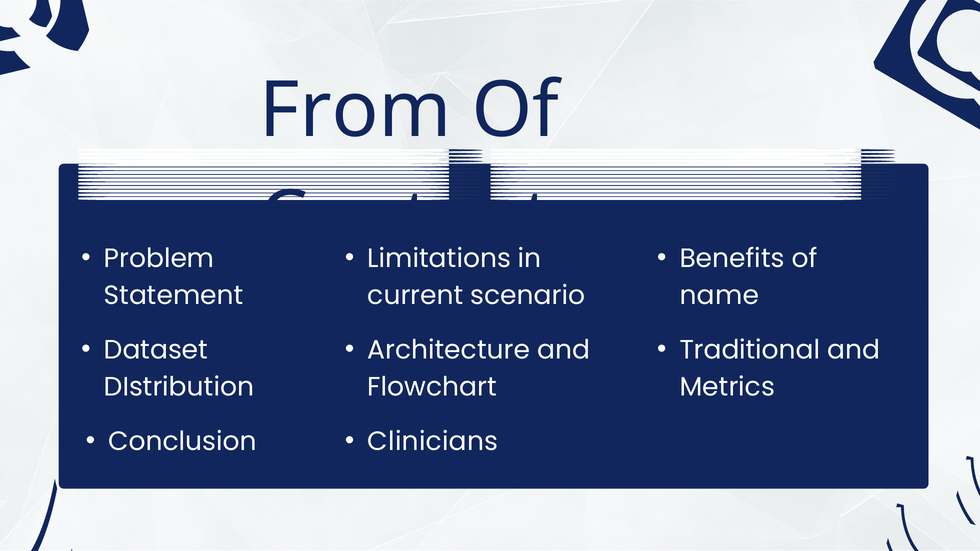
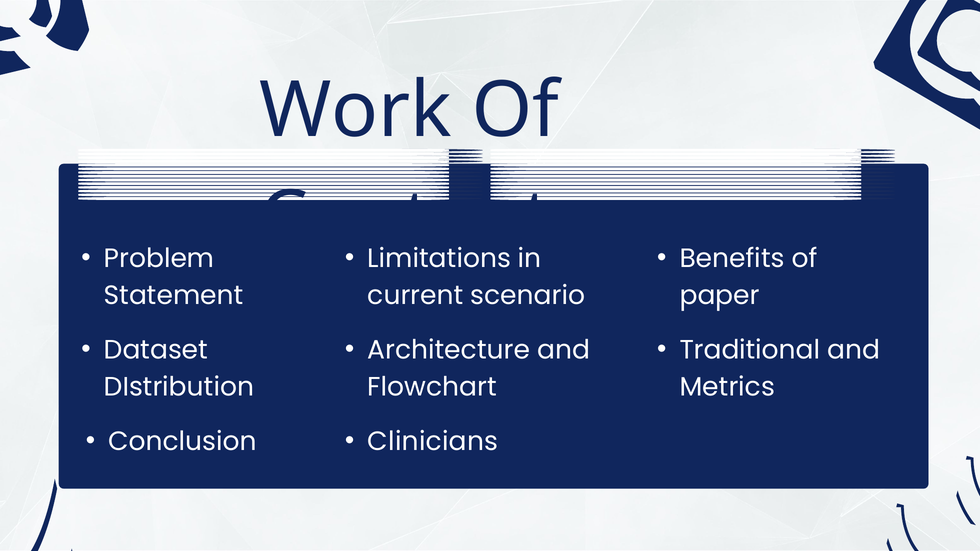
From: From -> Work
name: name -> paper
